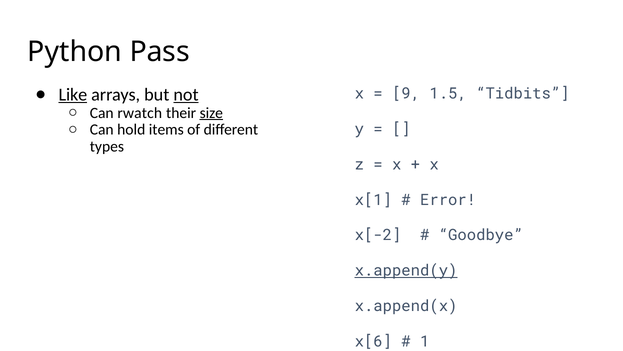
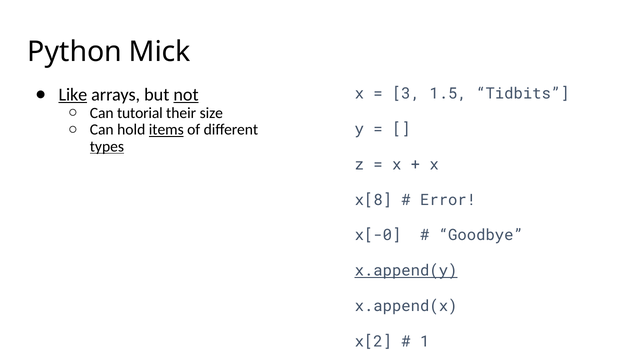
Pass: Pass -> Mick
9: 9 -> 3
rwatch: rwatch -> tutorial
size underline: present -> none
items underline: none -> present
types underline: none -> present
x[1: x[1 -> x[8
x[-2: x[-2 -> x[-0
x[6: x[6 -> x[2
